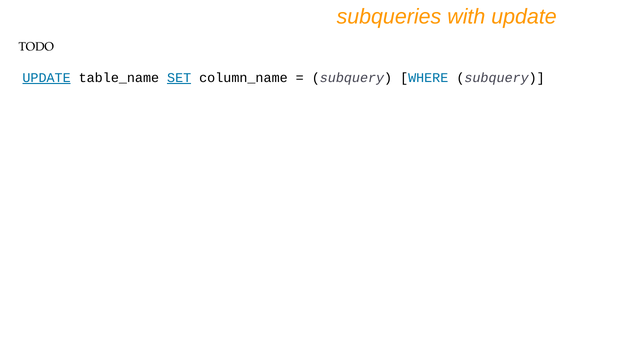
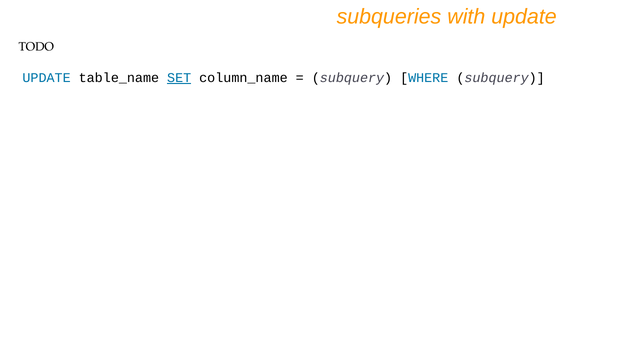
UPDATE at (47, 78) underline: present -> none
